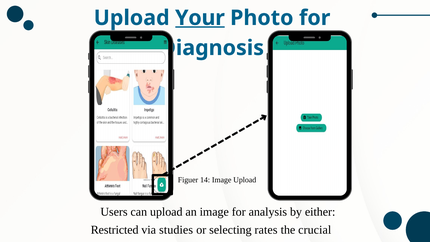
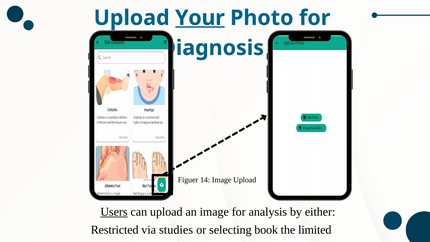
Users underline: none -> present
rates: rates -> book
crucial: crucial -> limited
